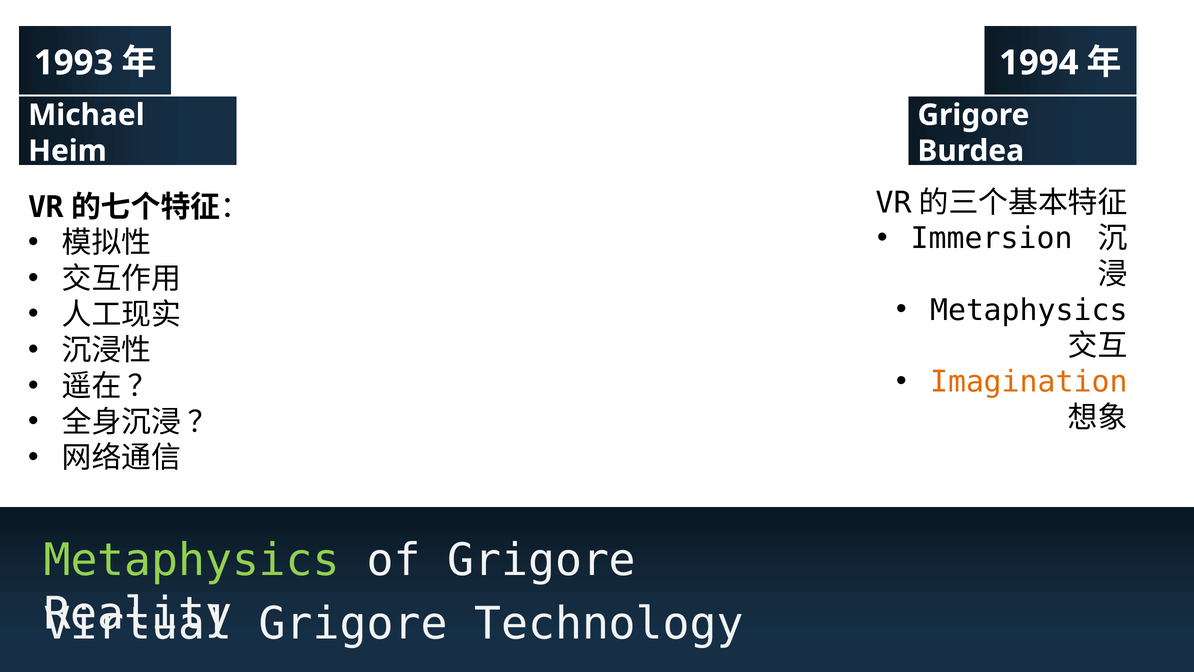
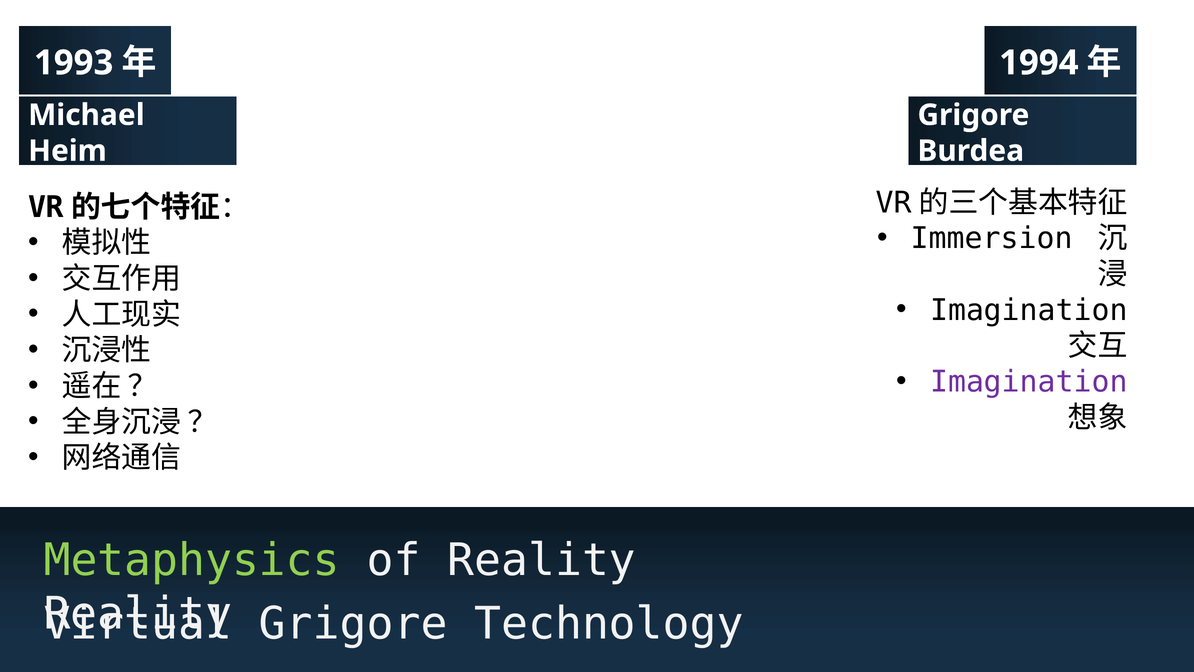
Metaphysics at (1029, 310): Metaphysics -> Imagination
Imagination at (1029, 382) colour: orange -> purple
of Grigore: Grigore -> Reality
